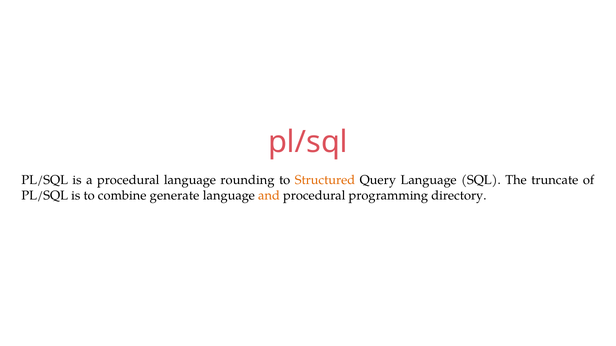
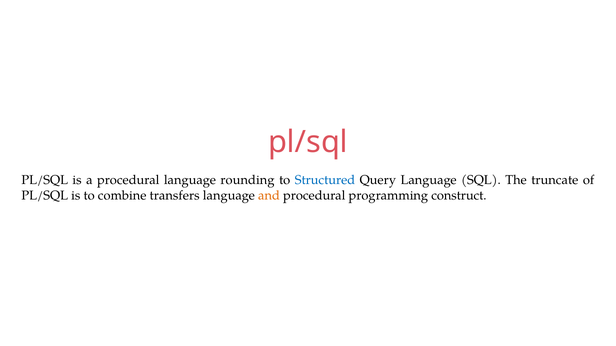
Structured colour: orange -> blue
generate: generate -> transfers
directory: directory -> construct
